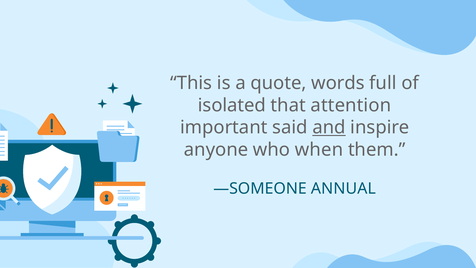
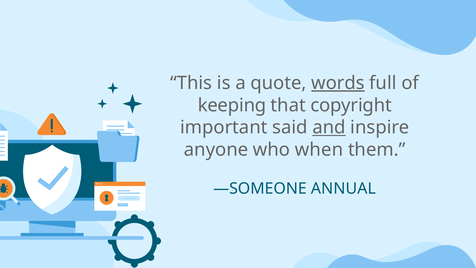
words underline: none -> present
isolated: isolated -> keeping
attention: attention -> copyright
